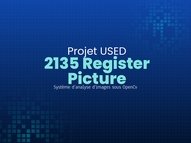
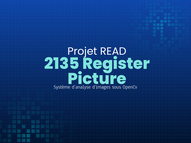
USED: USED -> READ
